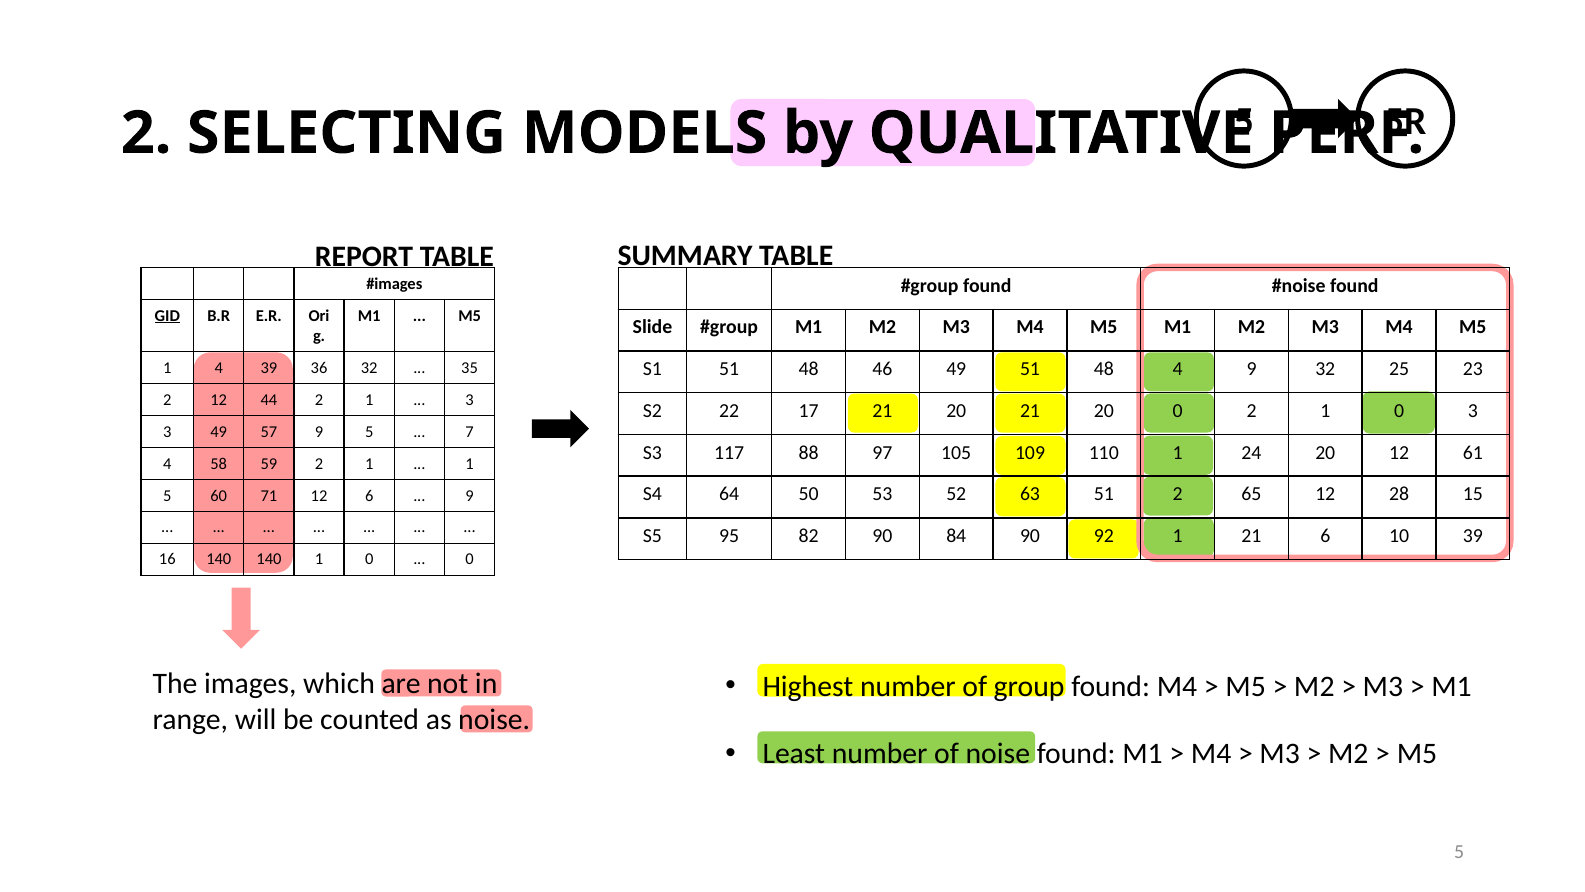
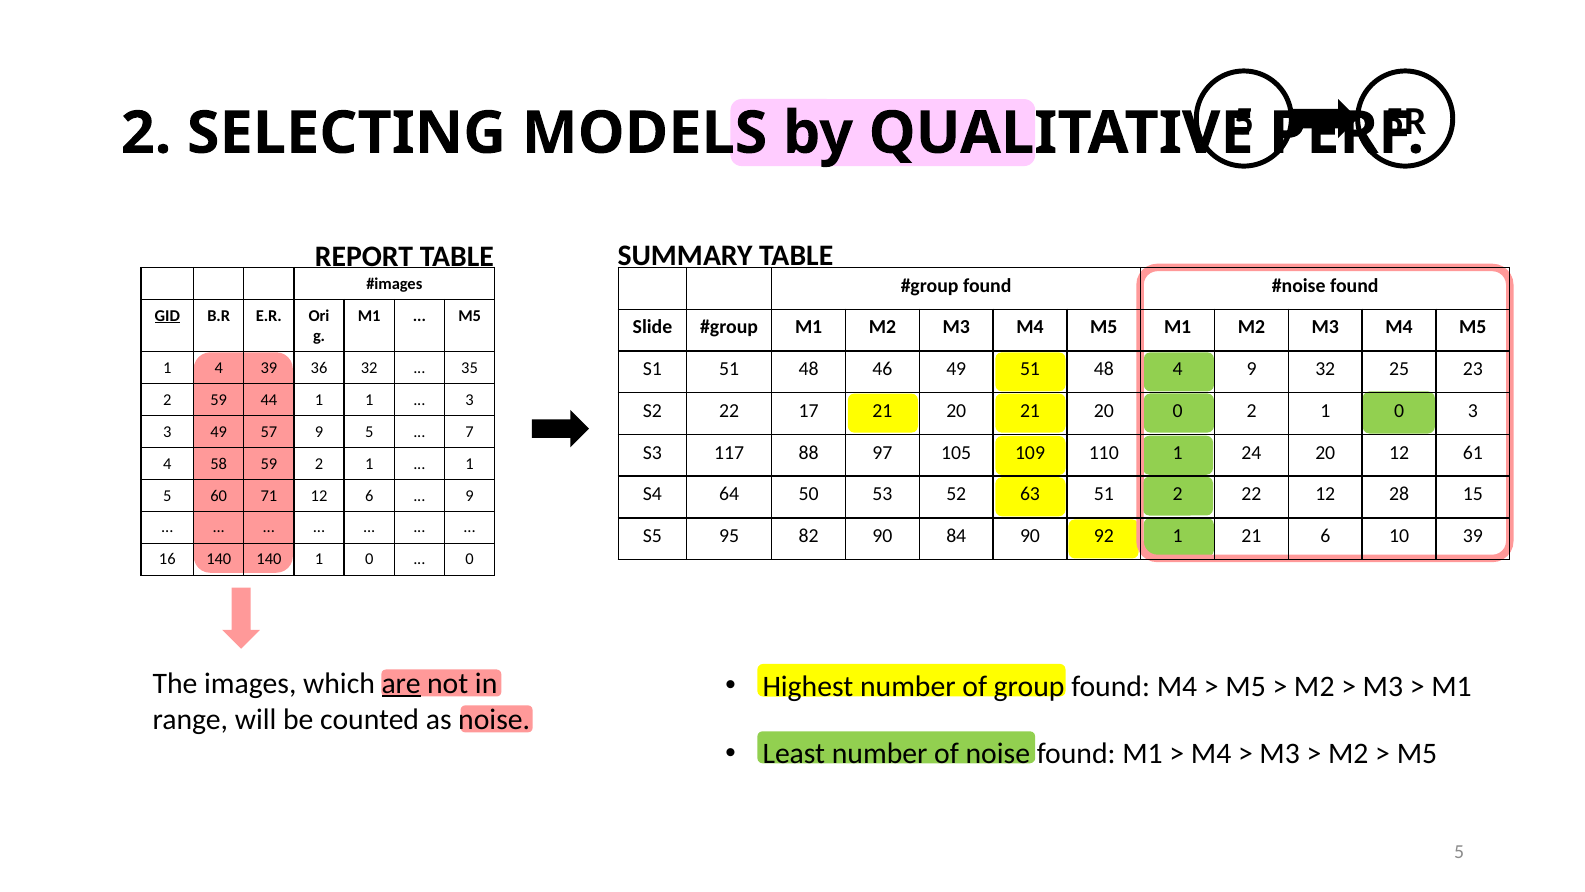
2 12: 12 -> 59
44 2: 2 -> 1
2 65: 65 -> 22
are underline: none -> present
